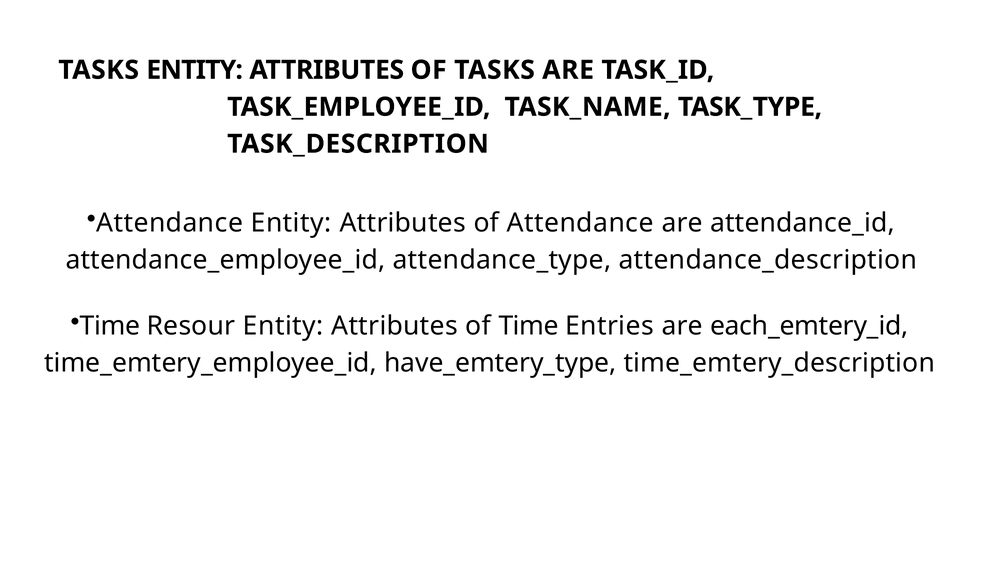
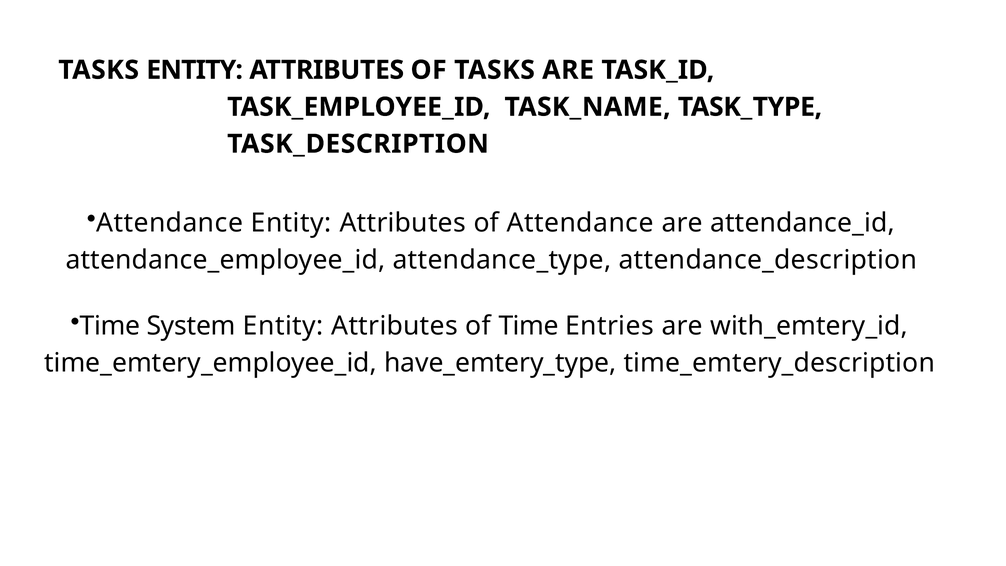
Resour: Resour -> System
each_emtery_id: each_emtery_id -> with_emtery_id
